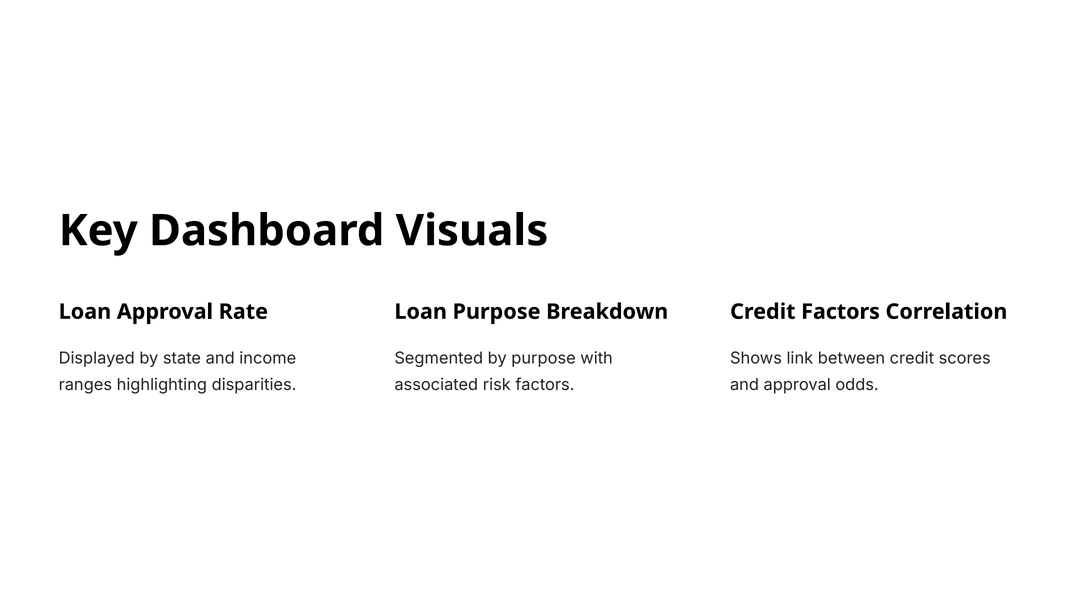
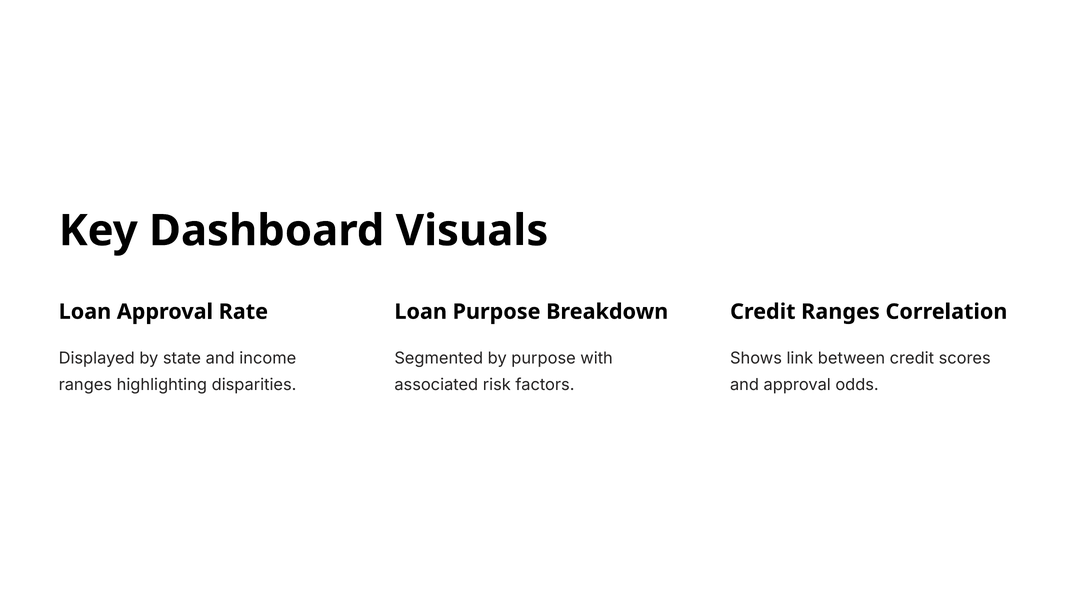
Credit Factors: Factors -> Ranges
